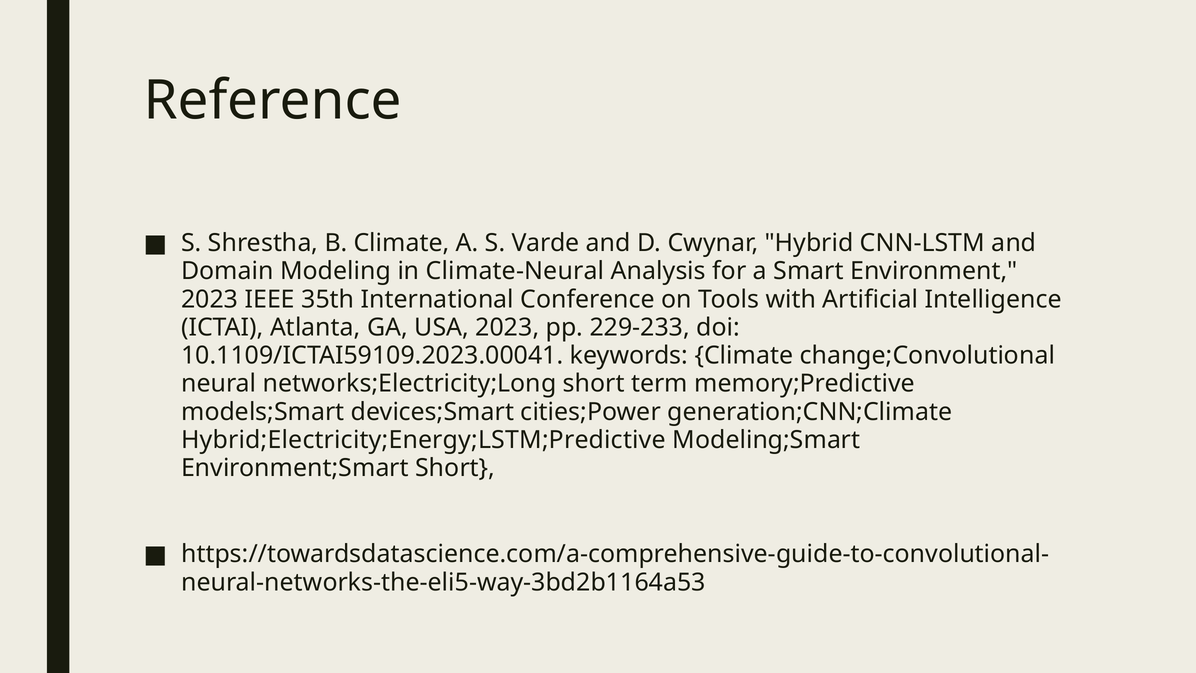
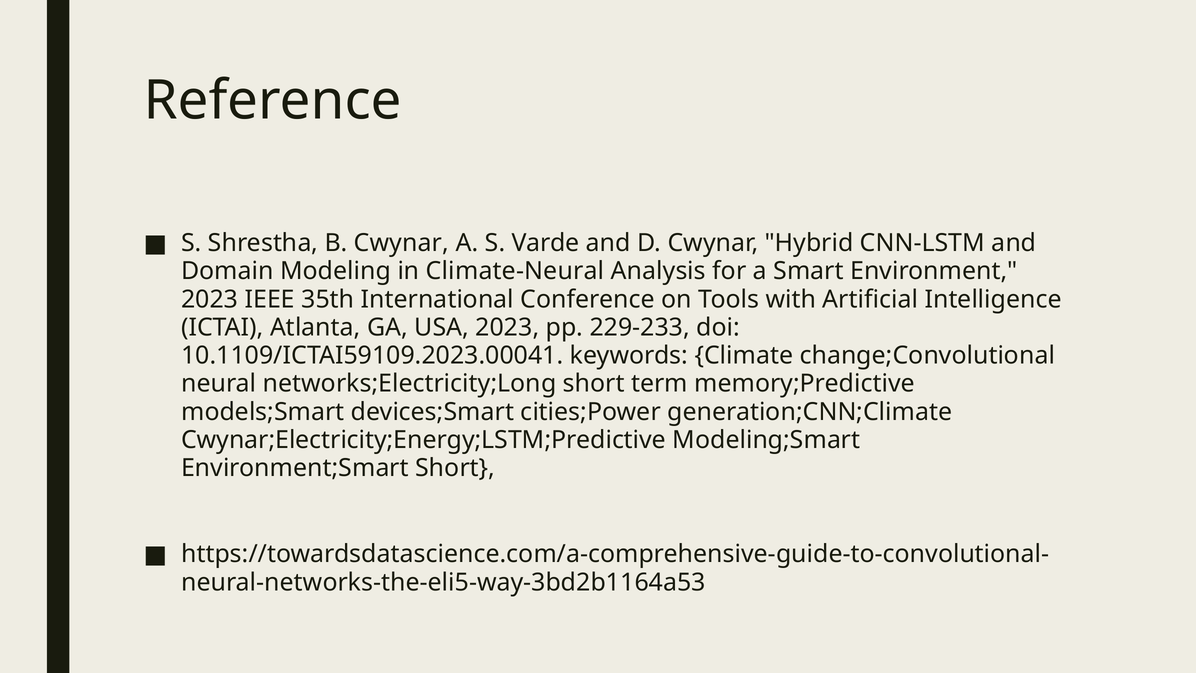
B Climate: Climate -> Cwynar
Hybrid;Electricity;Energy;LSTM;Predictive: Hybrid;Electricity;Energy;LSTM;Predictive -> Cwynar;Electricity;Energy;LSTM;Predictive
